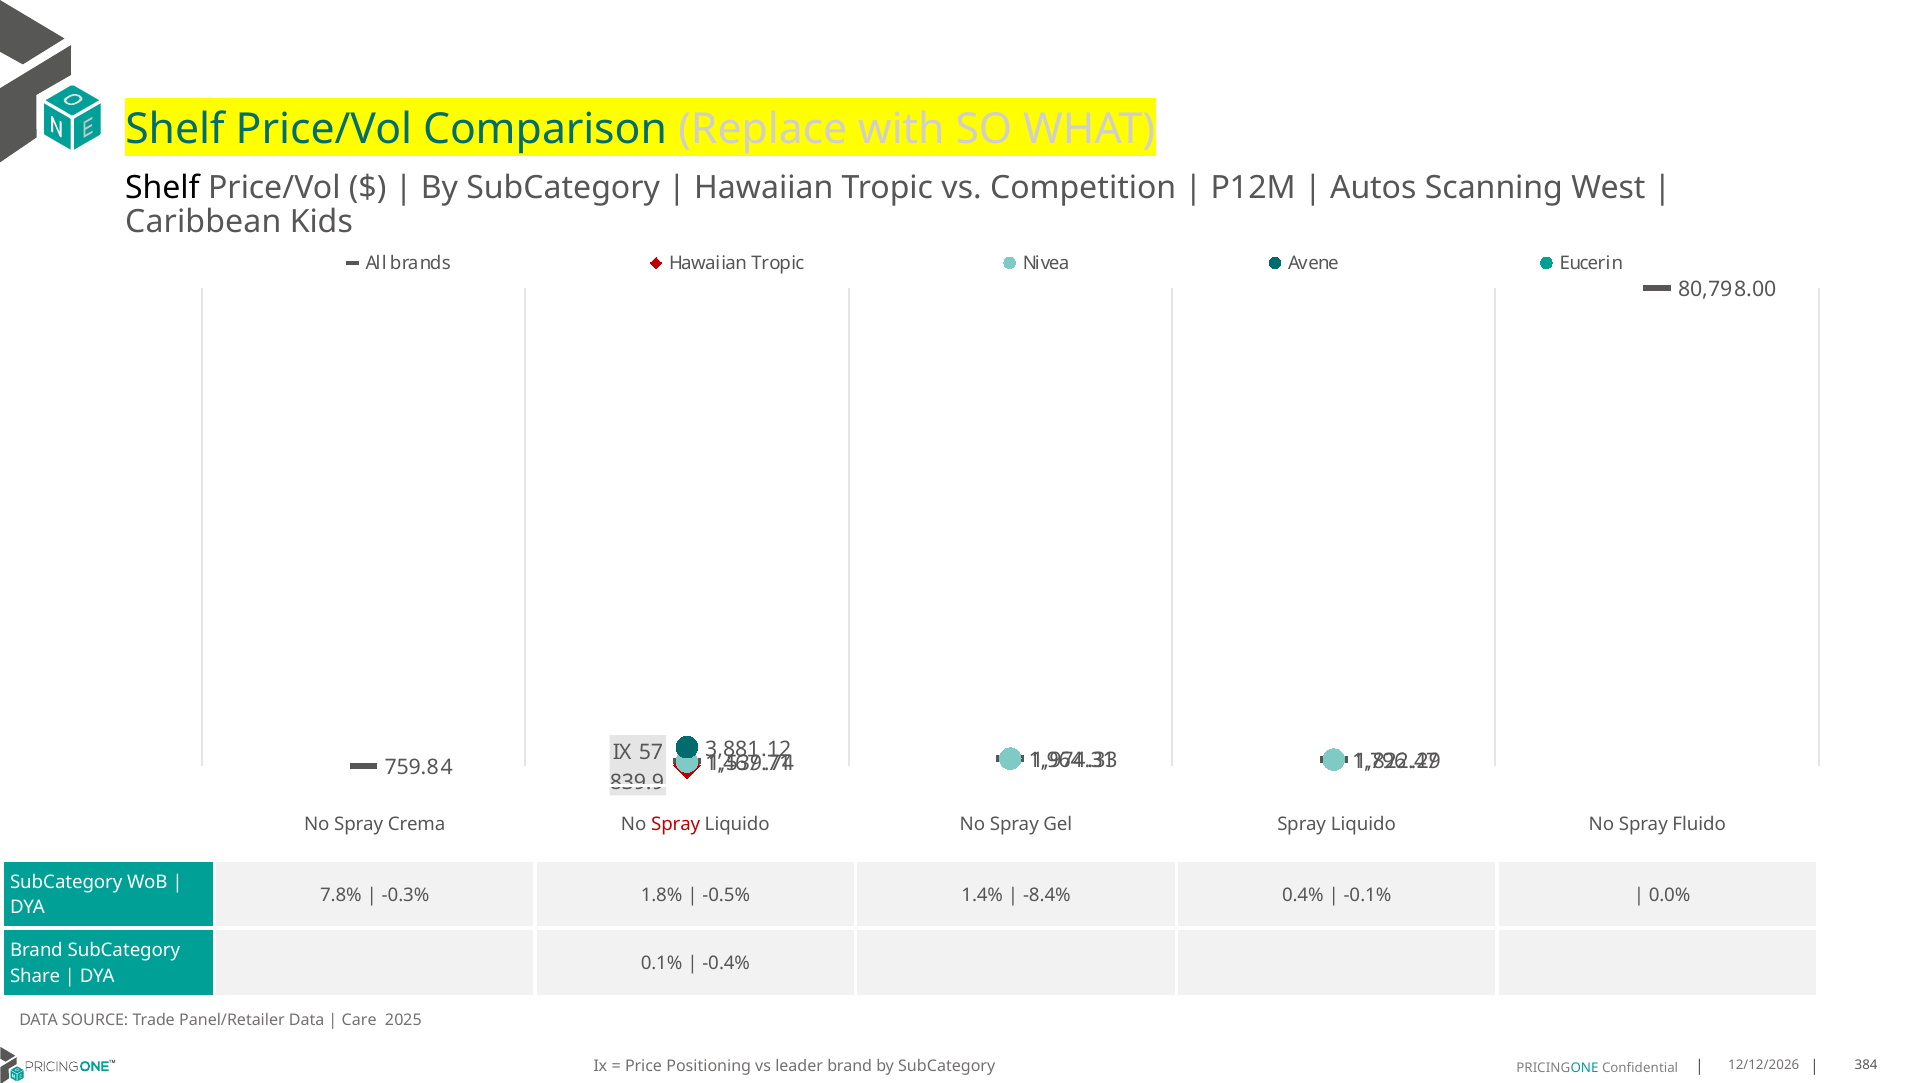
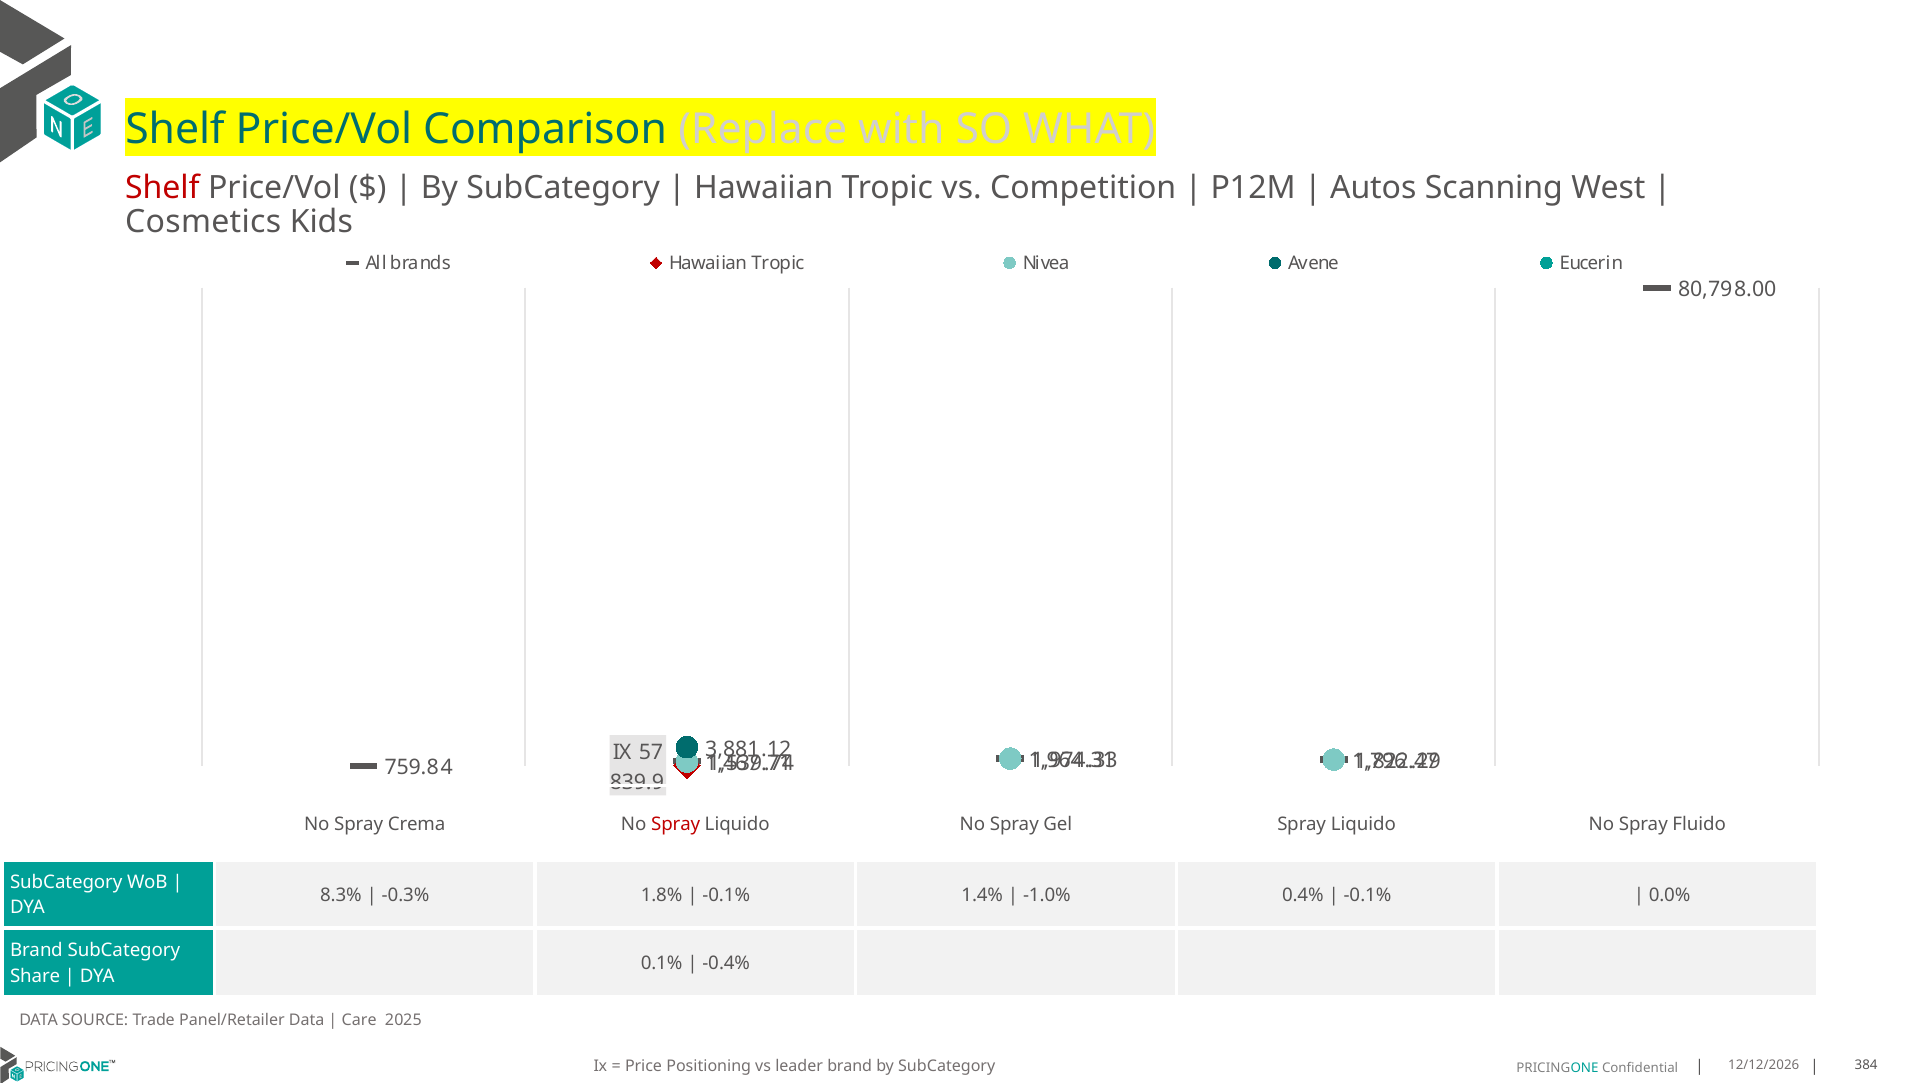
Shelf at (162, 188) colour: black -> red
Caribbean: Caribbean -> Cosmetics
7.8%: 7.8% -> 8.3%
-0.5% at (726, 895): -0.5% -> -0.1%
-8.4%: -8.4% -> -1.0%
